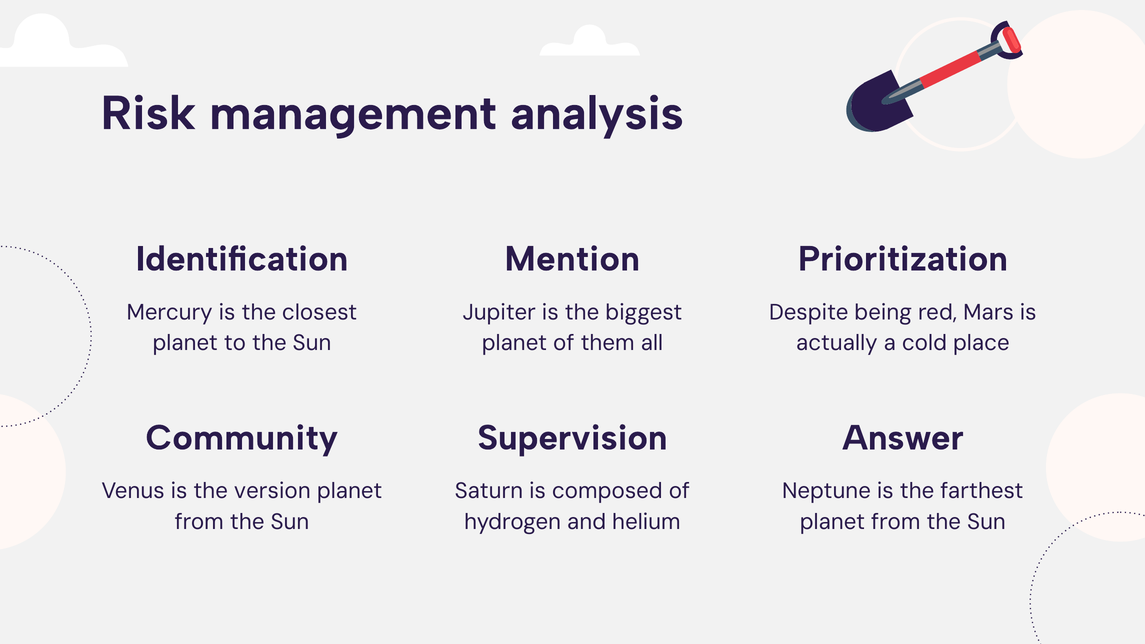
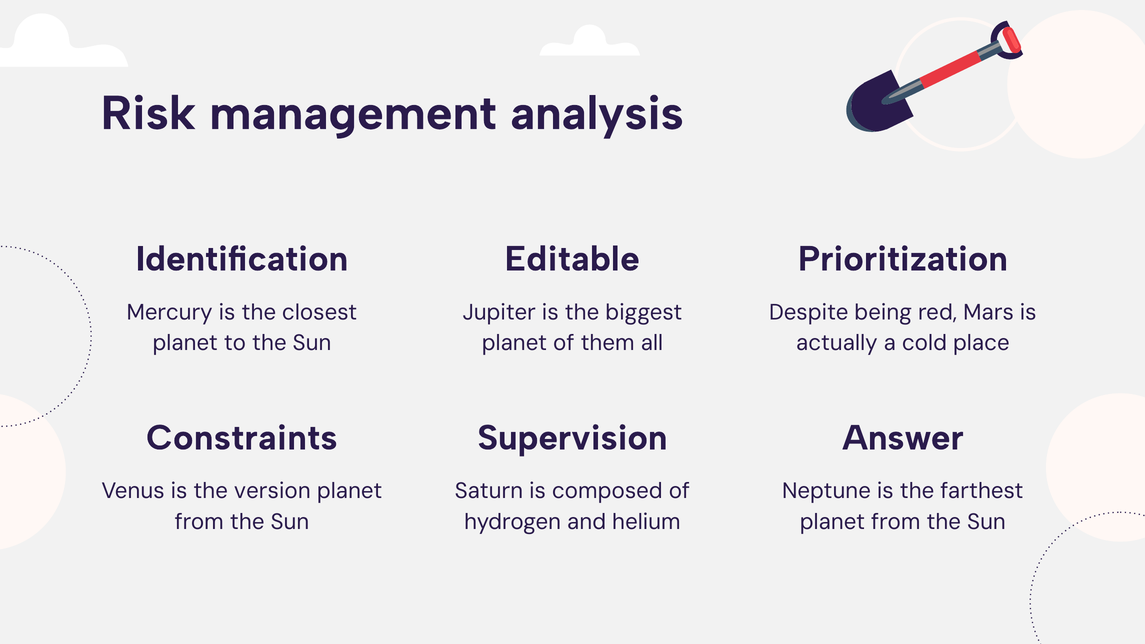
Mention: Mention -> Editable
Community: Community -> Constraints
